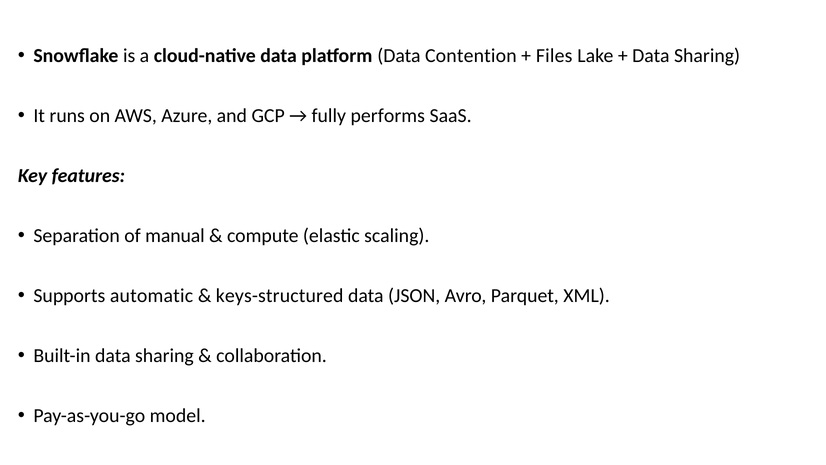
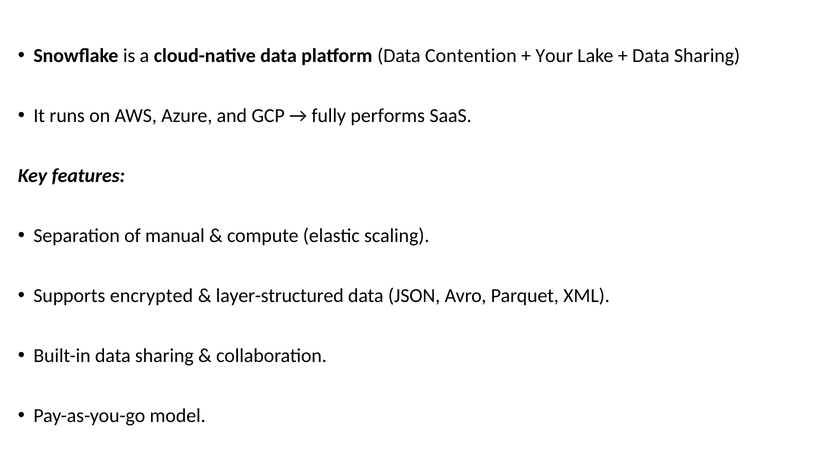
Files: Files -> Your
automatic: automatic -> encrypted
keys-structured: keys-structured -> layer-structured
